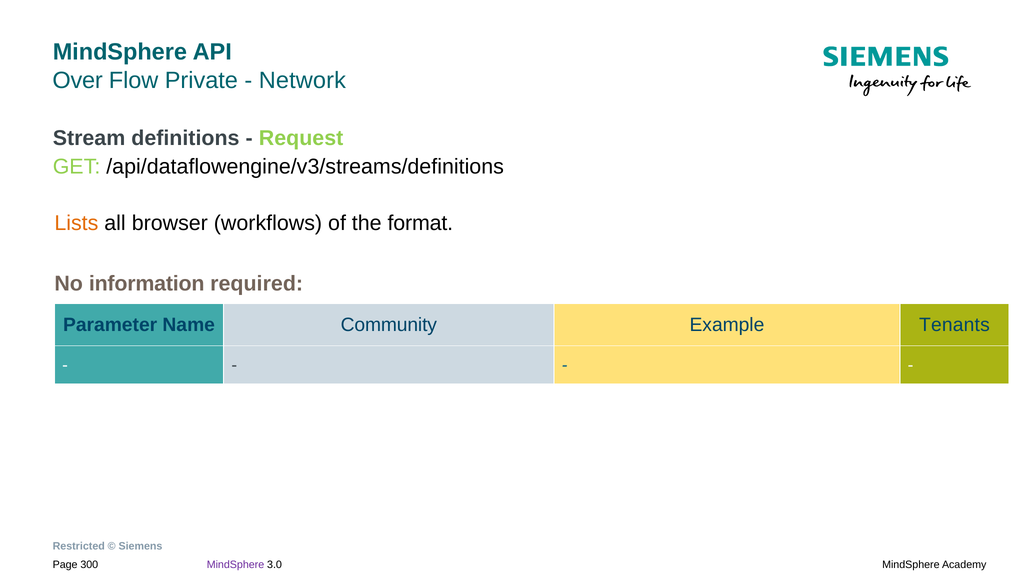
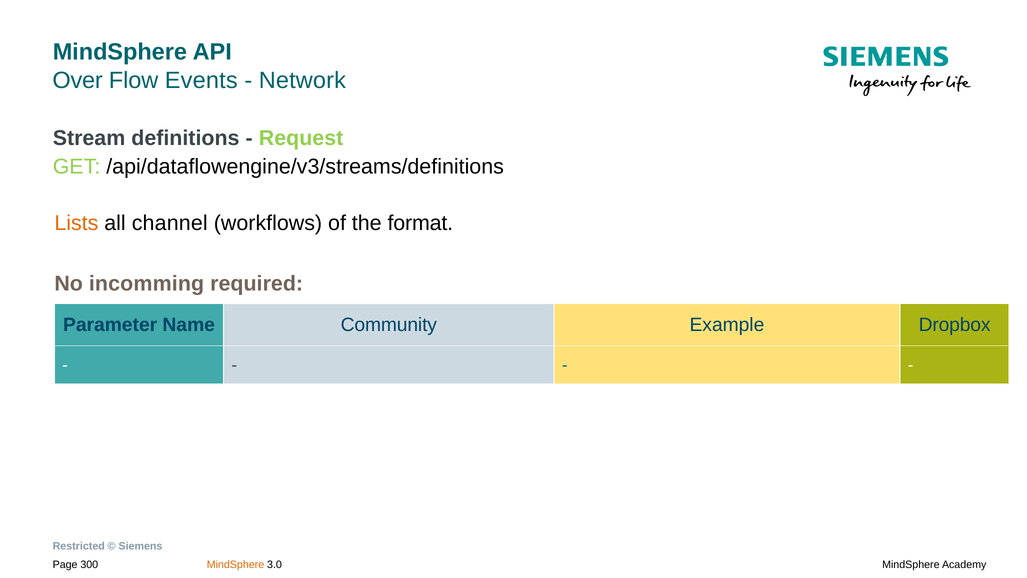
Private: Private -> Events
browser: browser -> channel
information: information -> incomming
Tenants: Tenants -> Dropbox
MindSphere at (235, 564) colour: purple -> orange
